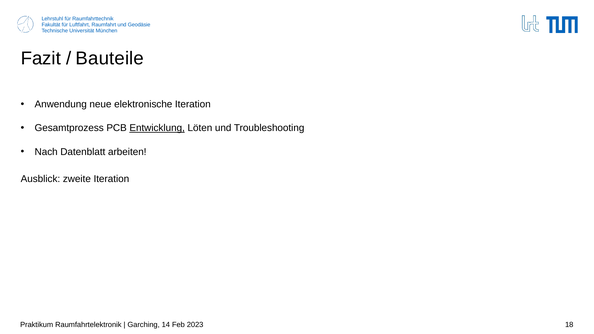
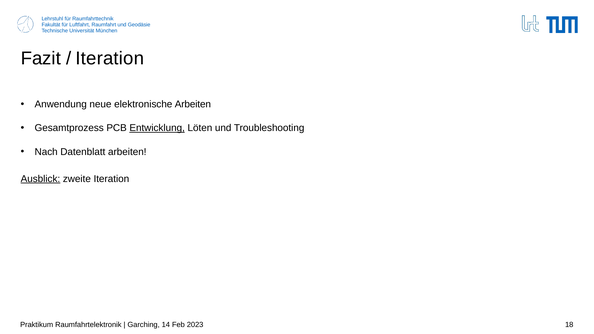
Bauteile at (110, 58): Bauteile -> Iteration
elektronische Iteration: Iteration -> Arbeiten
Ausblick underline: none -> present
